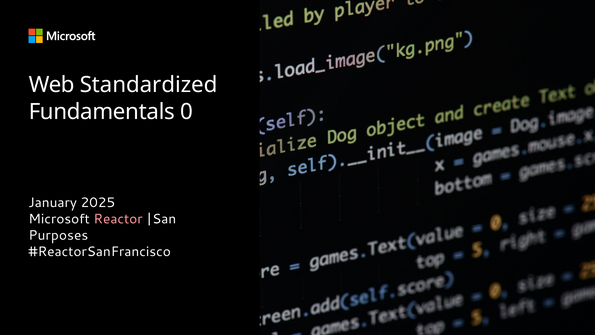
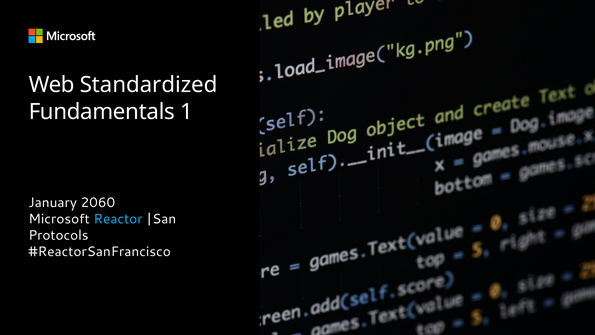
0: 0 -> 1
2025: 2025 -> 2060
Reactor colour: pink -> light blue
Purposes: Purposes -> Protocols
